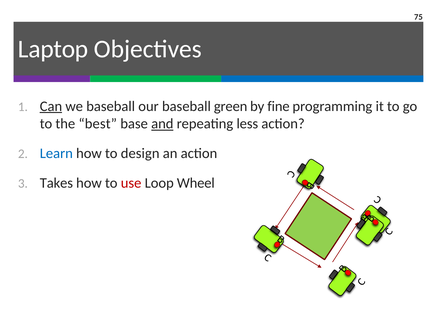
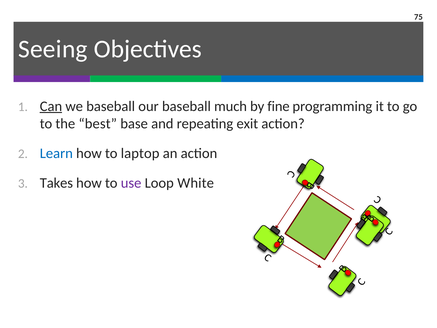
Laptop: Laptop -> Seeing
green: green -> much
and underline: present -> none
less: less -> exit
design: design -> laptop
use colour: red -> purple
Wheel: Wheel -> White
